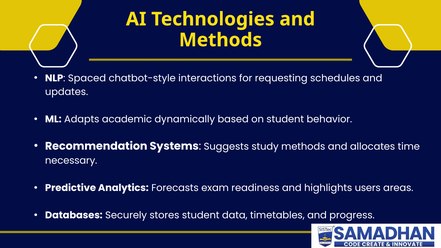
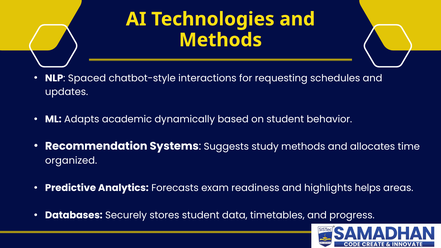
necessary: necessary -> organized
users: users -> helps
